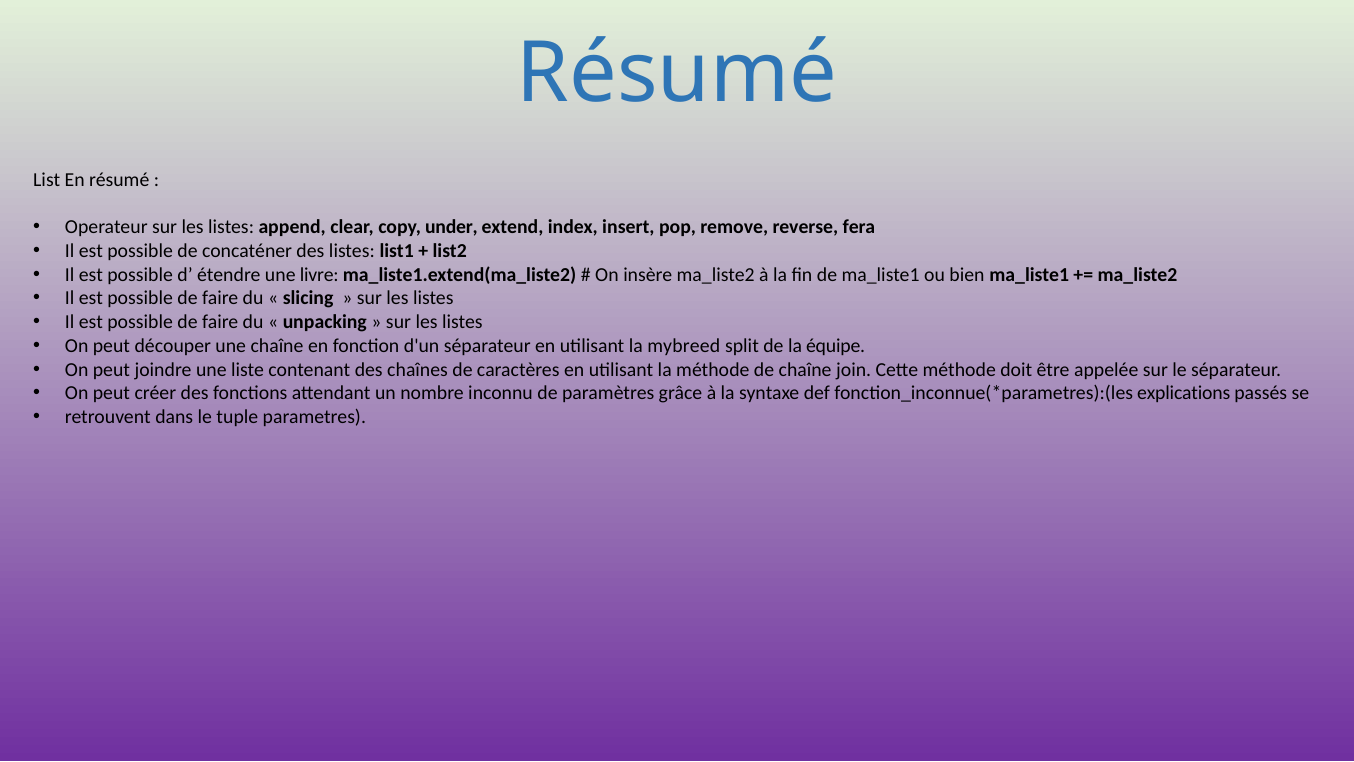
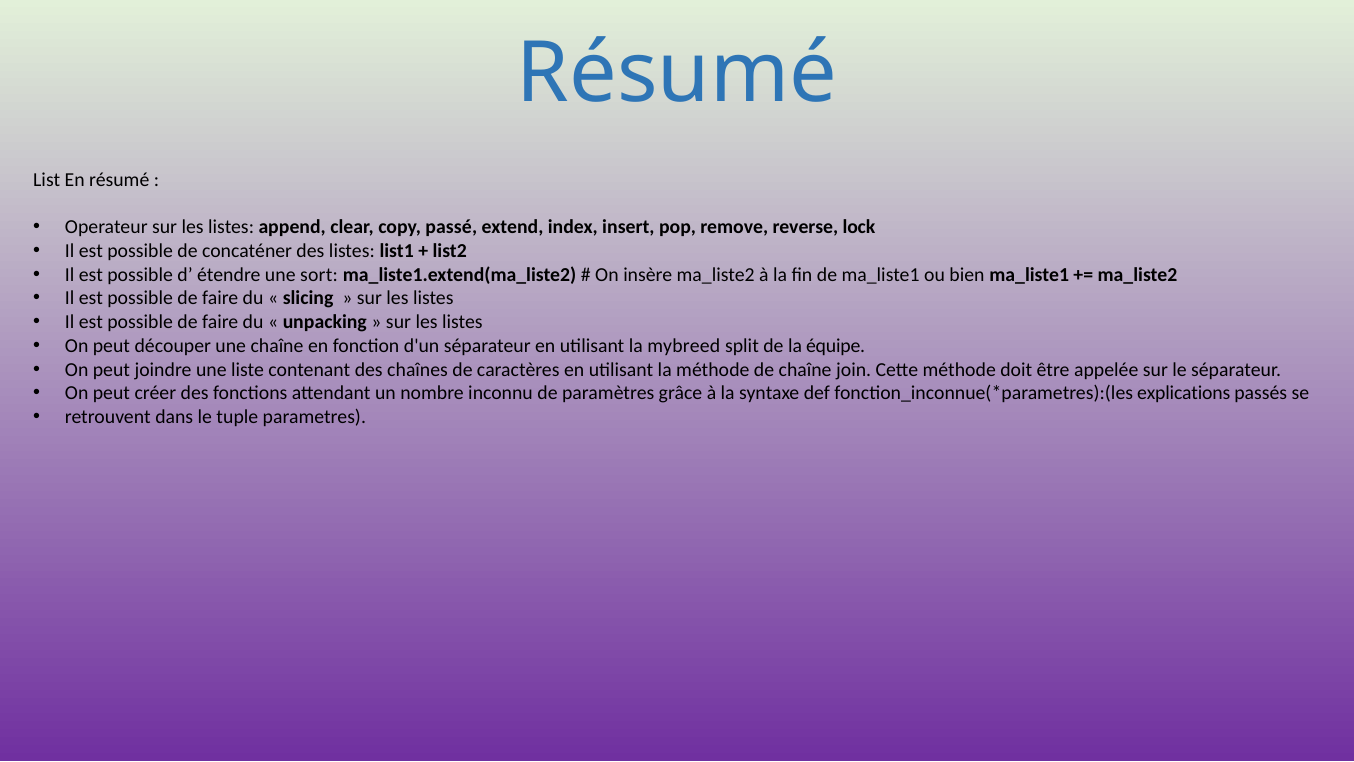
under: under -> passé
fera: fera -> lock
livre: livre -> sort
